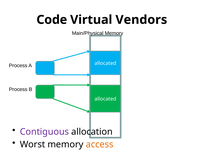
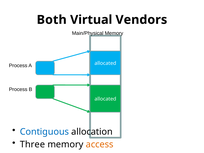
Code: Code -> Both
Contiguous colour: purple -> blue
Worst: Worst -> Three
